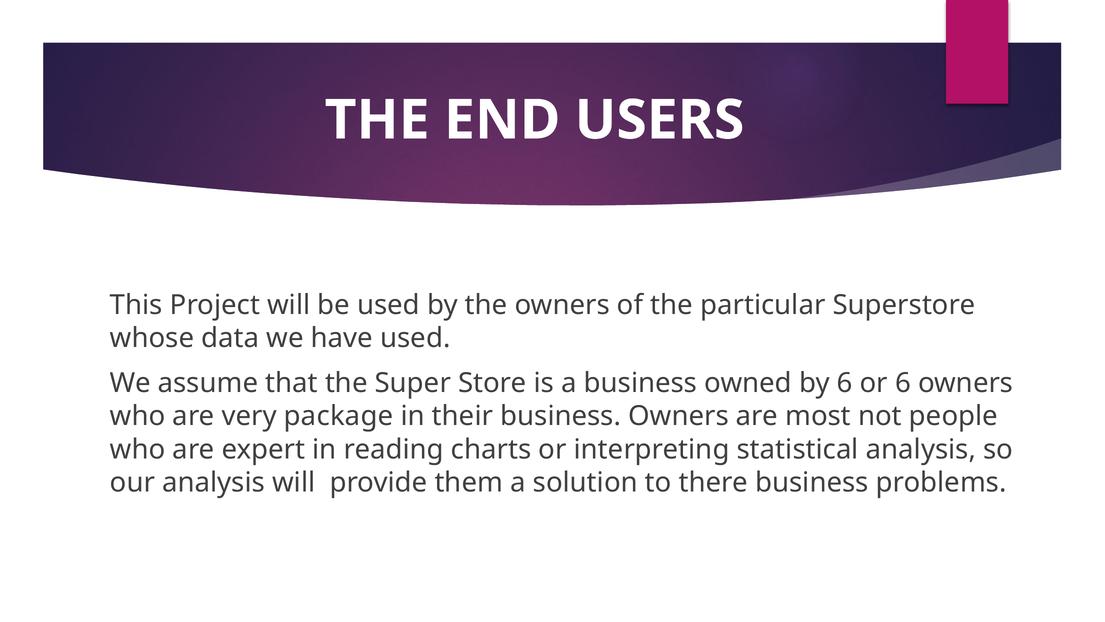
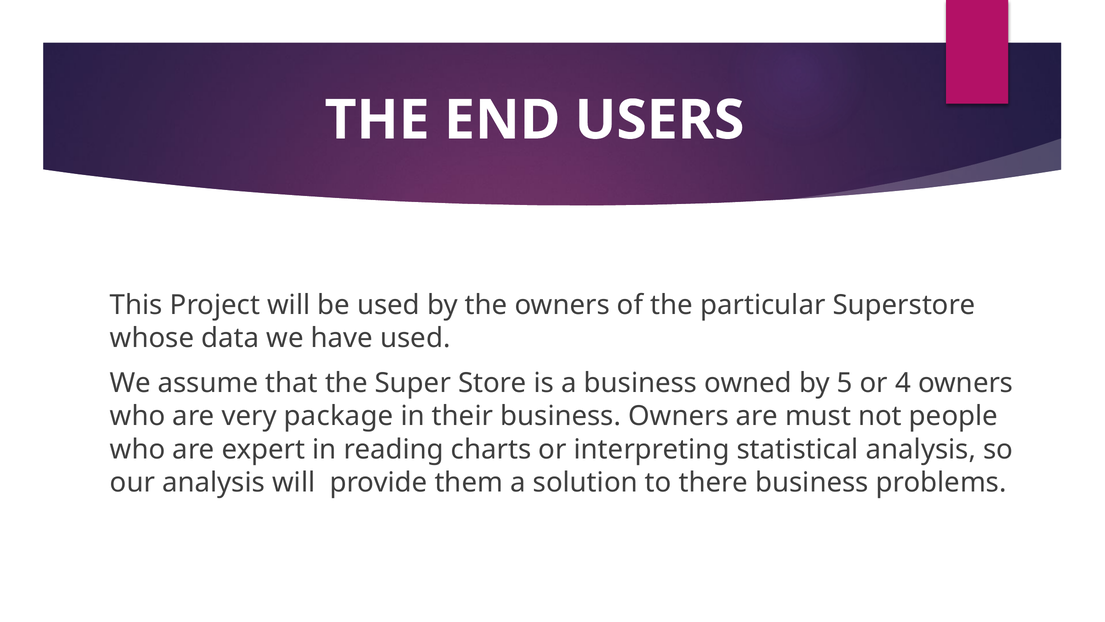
by 6: 6 -> 5
or 6: 6 -> 4
most: most -> must
